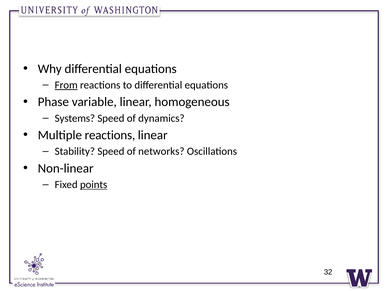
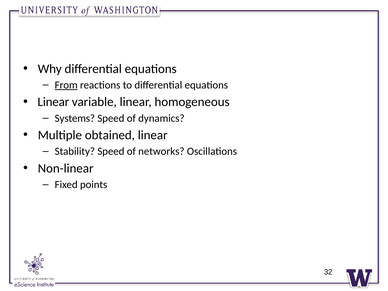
Phase at (53, 102): Phase -> Linear
Multiple reactions: reactions -> obtained
points underline: present -> none
